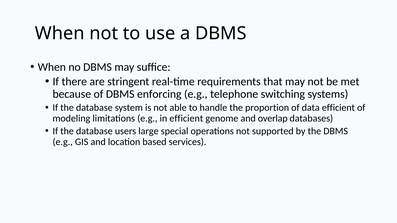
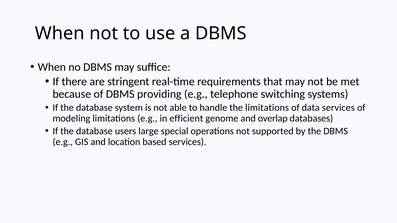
enforcing: enforcing -> providing
the proportion: proportion -> limitations
data efficient: efficient -> services
